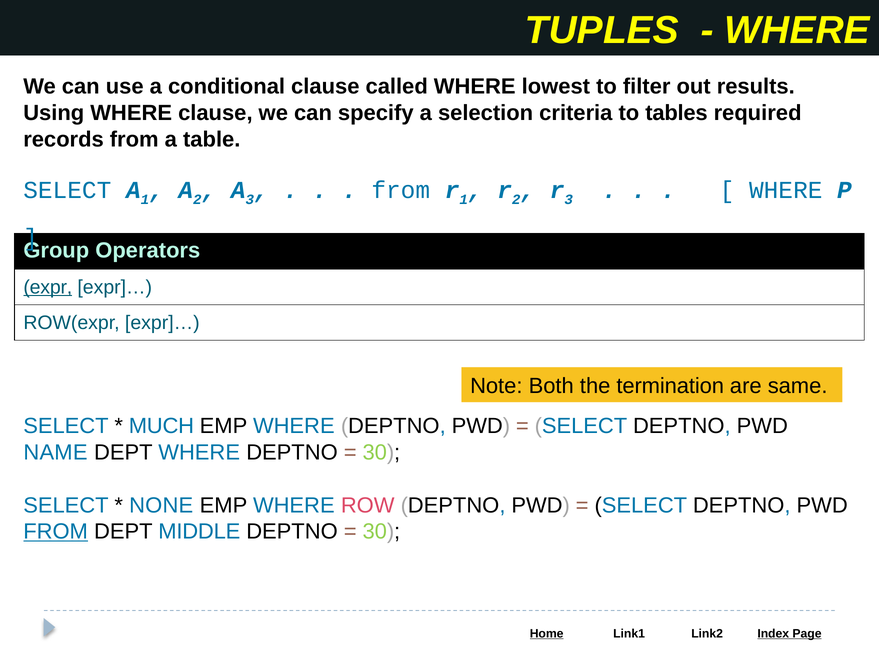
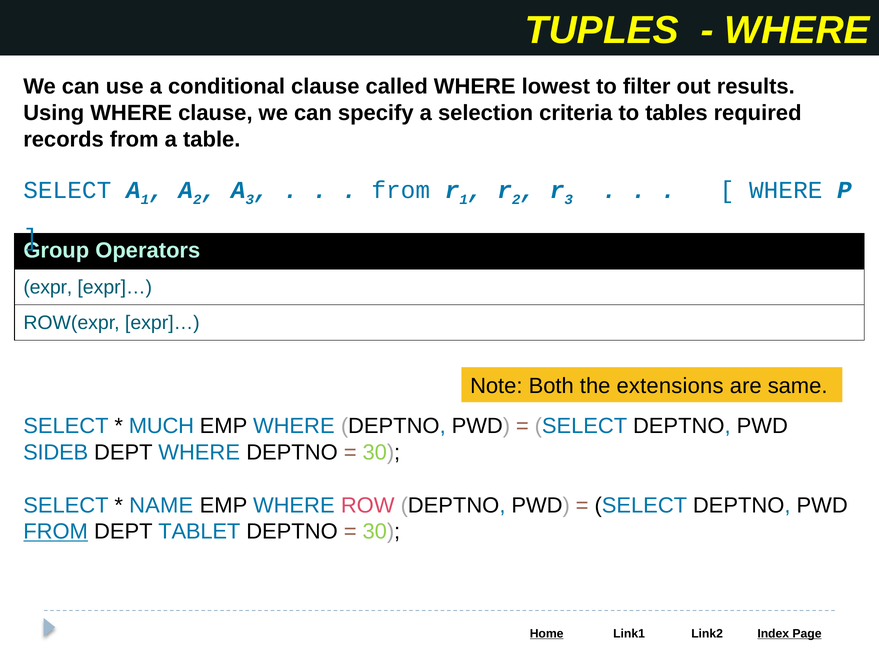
expr underline: present -> none
termination: termination -> extensions
NAME: NAME -> SIDEB
NONE: NONE -> NAME
MIDDLE: MIDDLE -> TABLET
